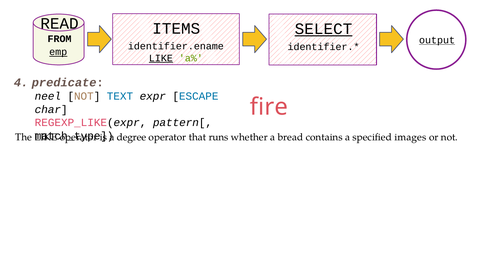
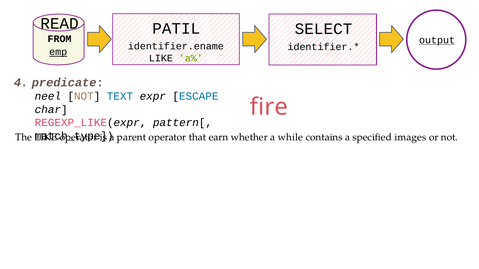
ITEMS: ITEMS -> PATIL
SELECT underline: present -> none
LIKE at (161, 58) underline: present -> none
degree: degree -> parent
runs: runs -> earn
bread: bread -> while
